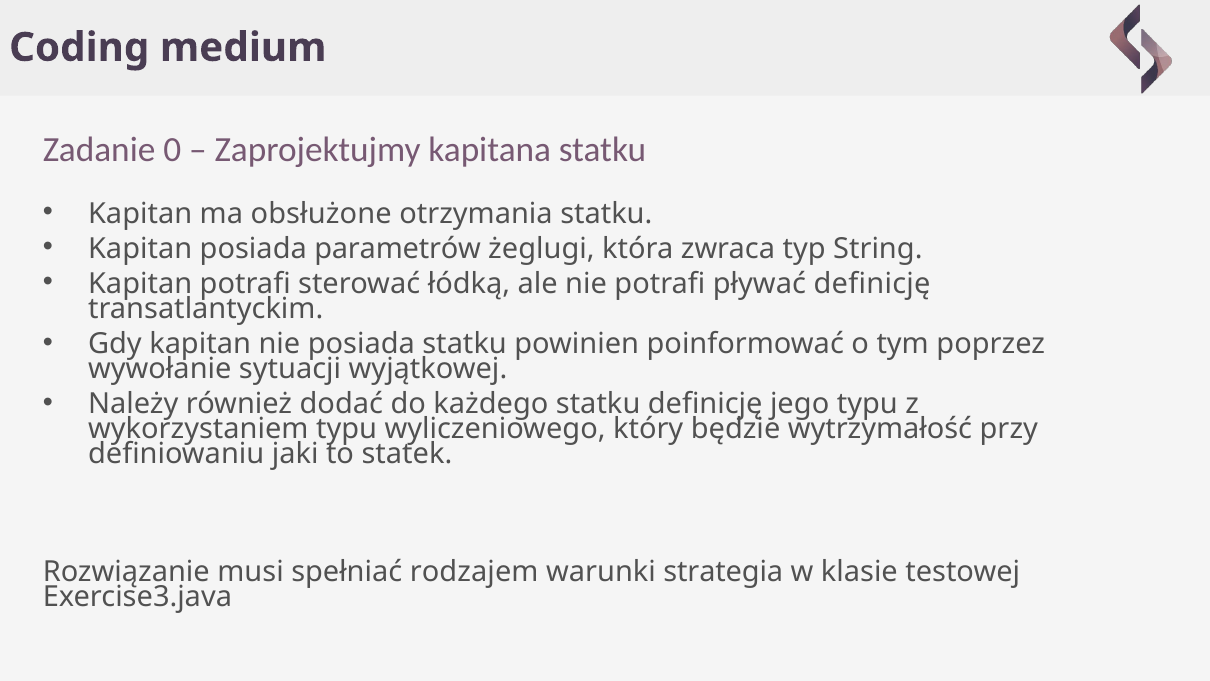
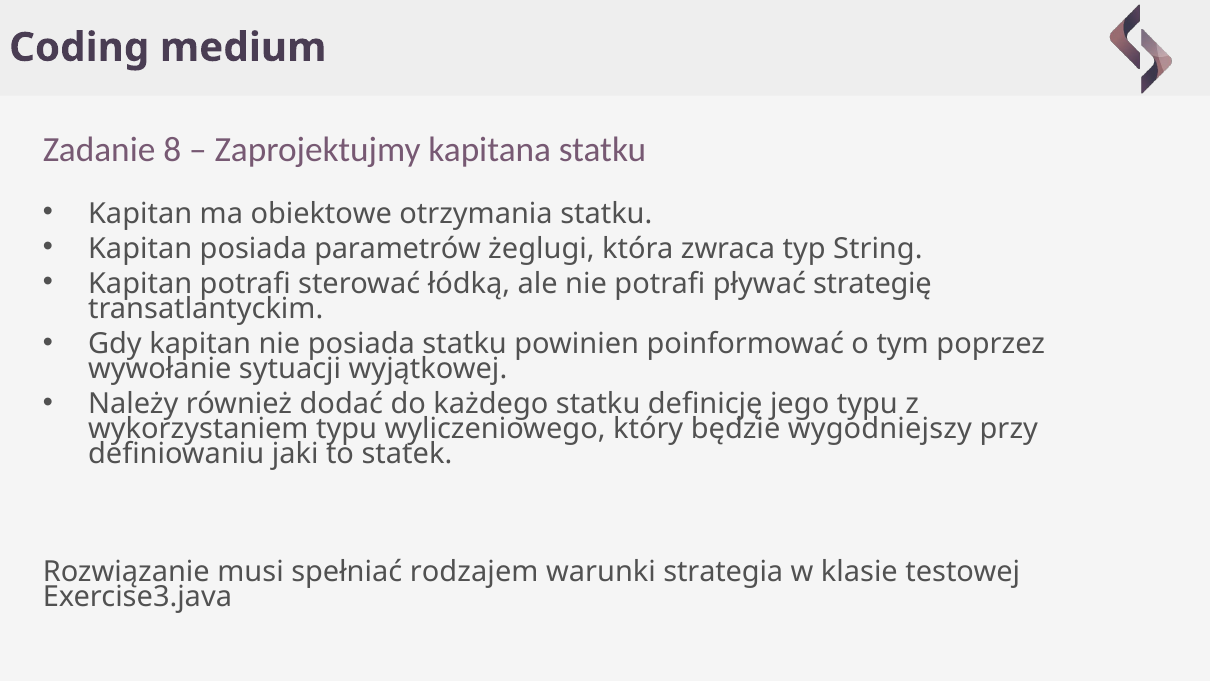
0: 0 -> 8
obsłużone: obsłużone -> obiektowe
pływać definicję: definicję -> strategię
wytrzymałość: wytrzymałość -> wygodniejszy
